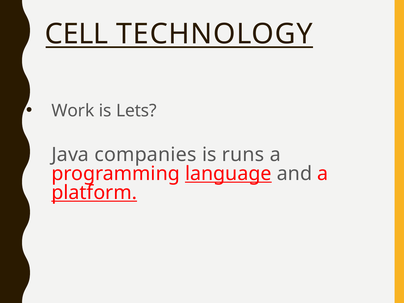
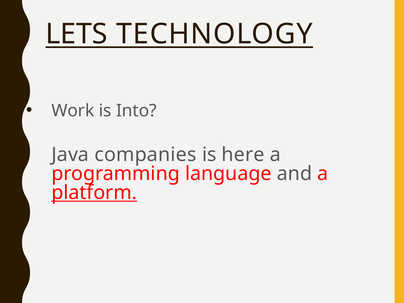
CELL: CELL -> LETS
Lets: Lets -> Into
runs: runs -> here
language underline: present -> none
